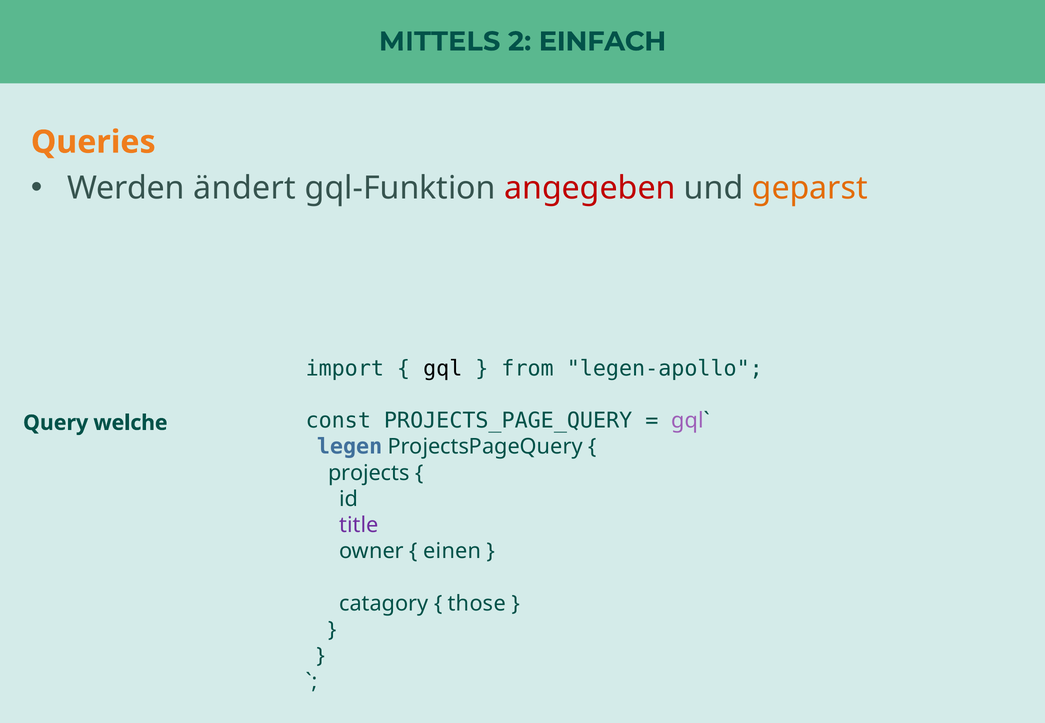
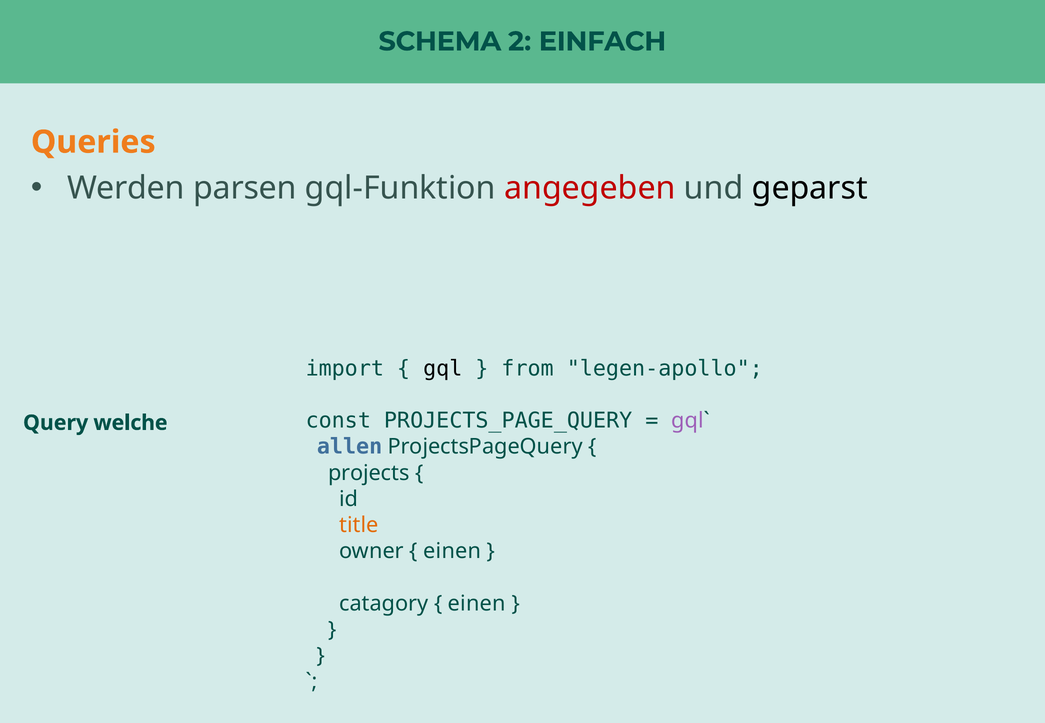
MITTELS: MITTELS -> SCHEMA
ändert: ändert -> parsen
geparst colour: orange -> black
legen: legen -> allen
title colour: purple -> orange
those at (477, 604): those -> einen
